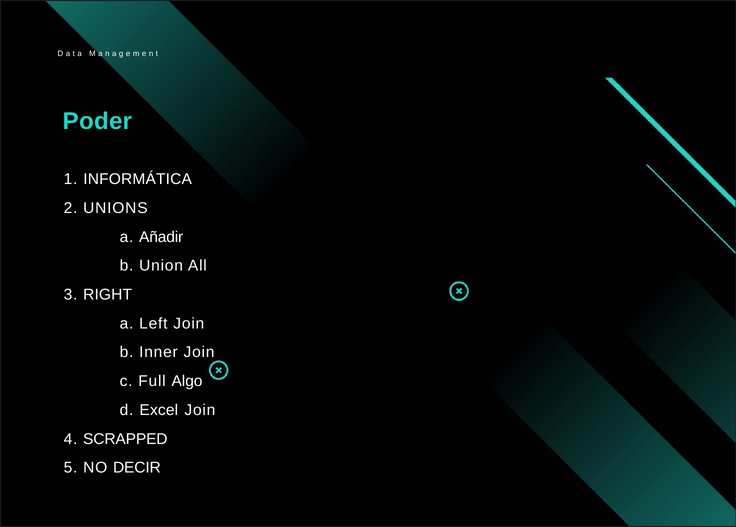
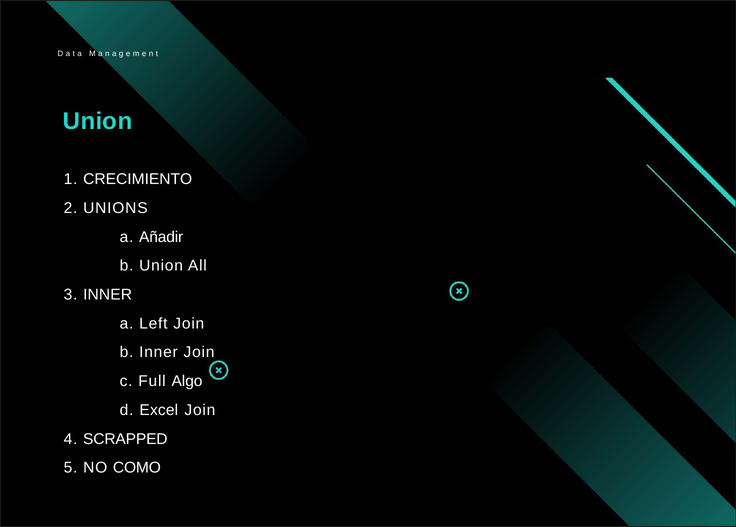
Poder at (98, 122): Poder -> Union
INFORMÁTICA: INFORMÁTICA -> CRECIMIENTO
3 RIGHT: RIGHT -> INNER
DECIR: DECIR -> COMO
